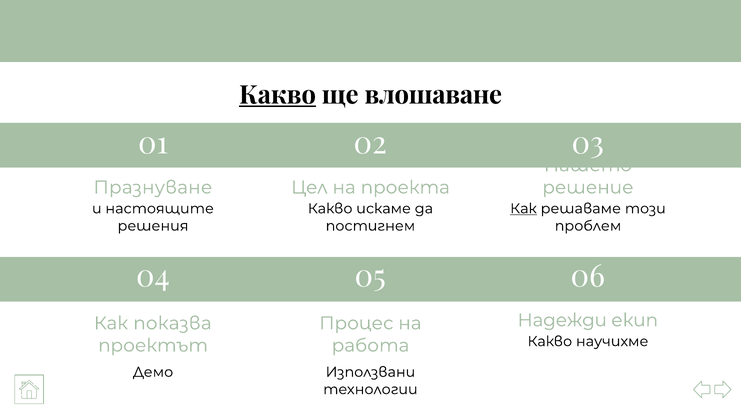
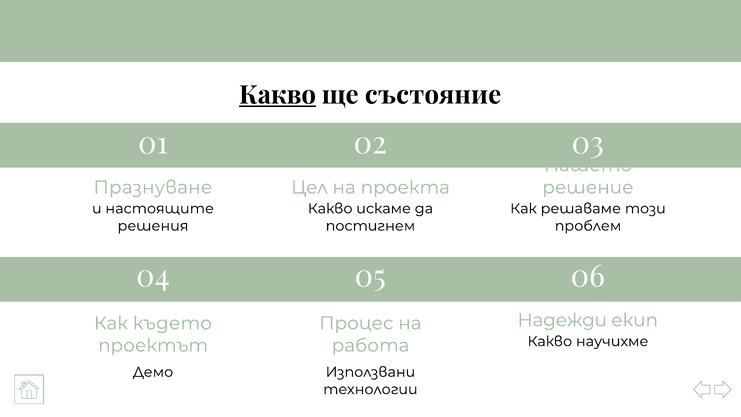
влошаване: влошаване -> състояние
Как at (523, 209) underline: present -> none
показва: показва -> където
